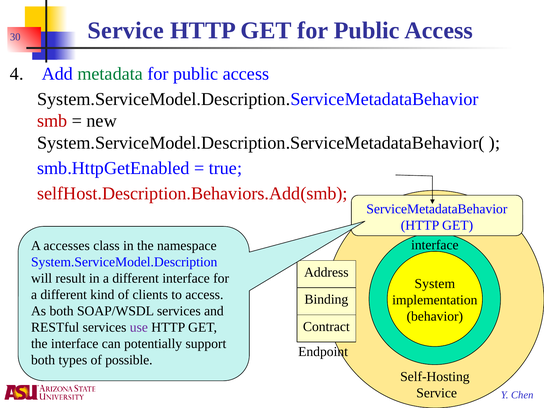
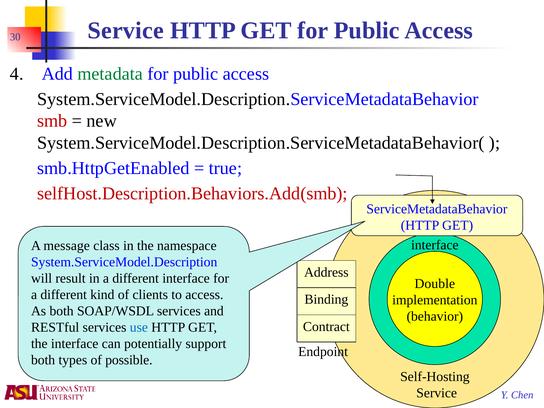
accesses: accesses -> message
System: System -> Double
use colour: purple -> blue
